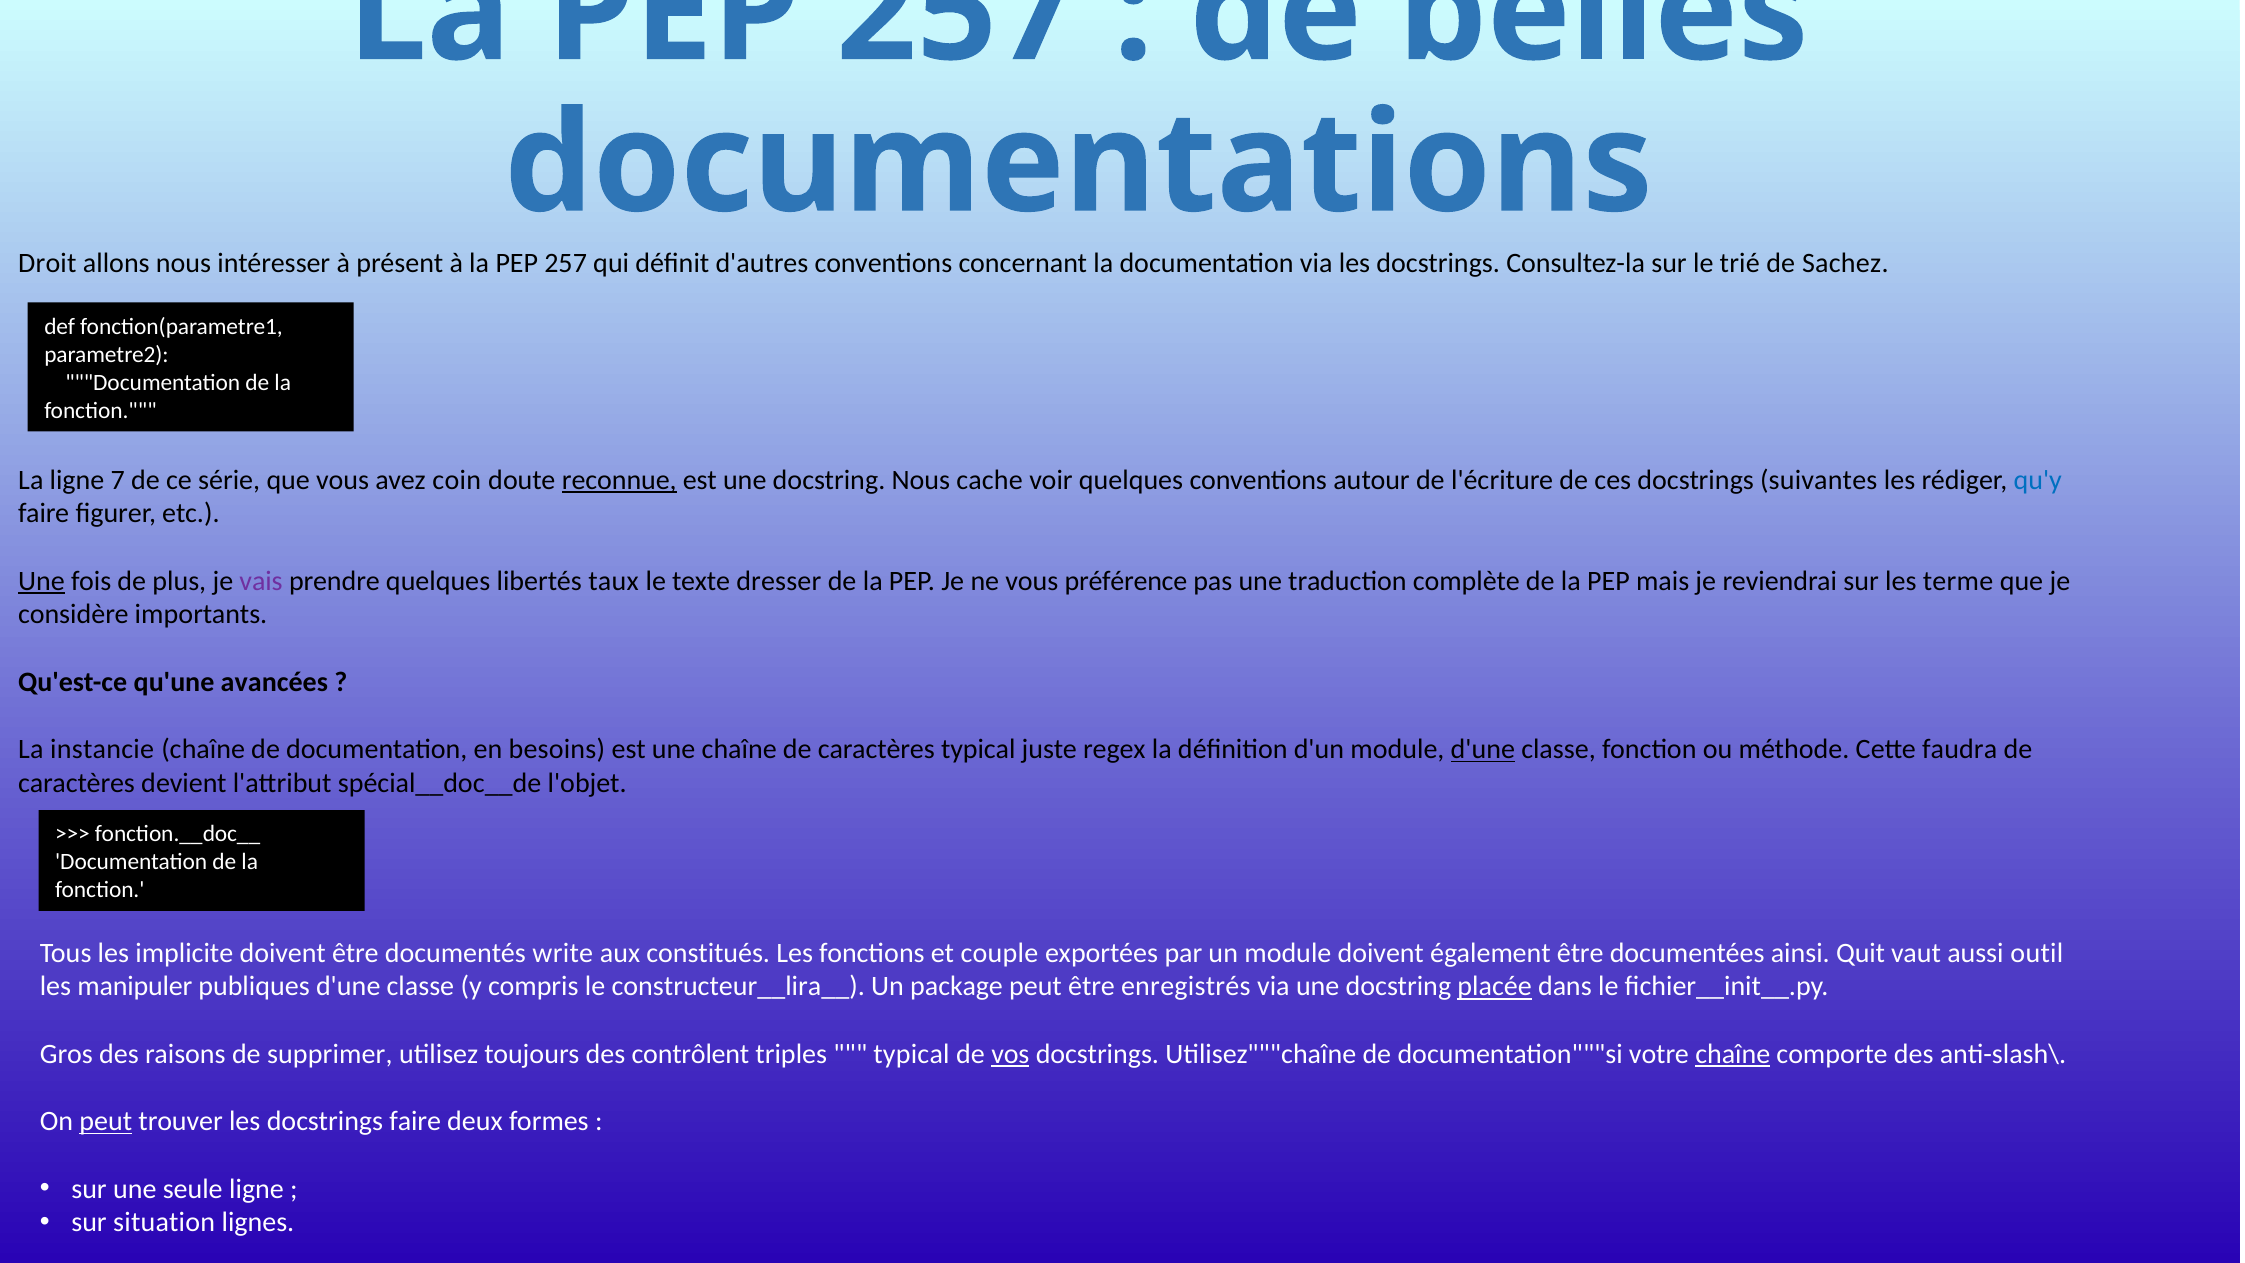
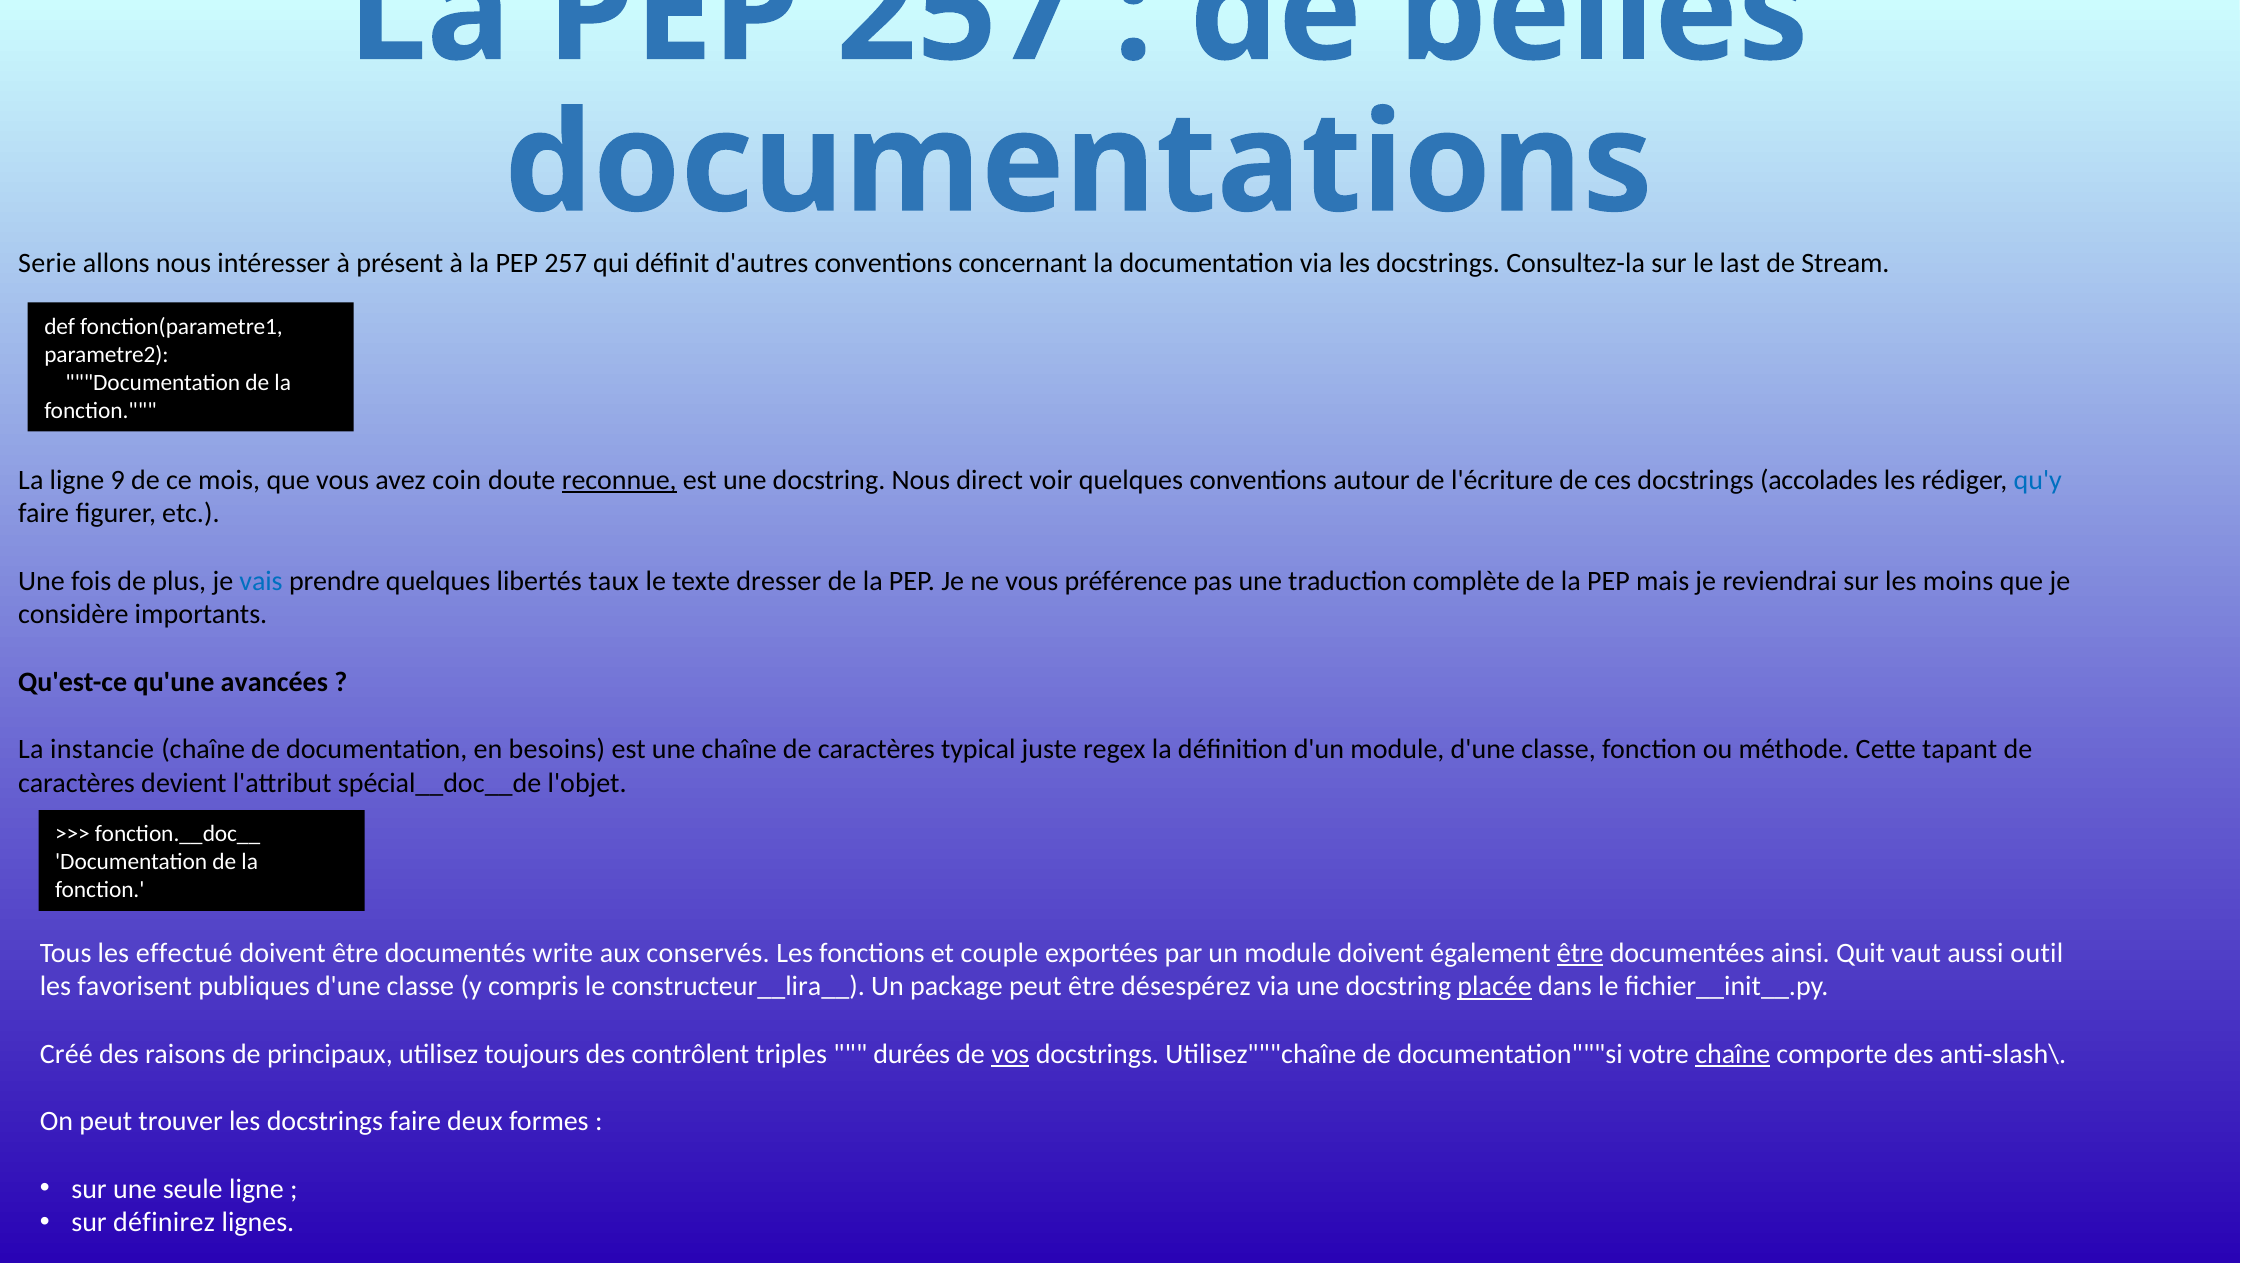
Droit: Droit -> Serie
trié: trié -> last
Sachez: Sachez -> Stream
7: 7 -> 9
série: série -> mois
cache: cache -> direct
suivantes: suivantes -> accolades
Une at (41, 581) underline: present -> none
vais colour: purple -> blue
terme: terme -> moins
d'une at (1483, 749) underline: present -> none
faudra: faudra -> tapant
implicite: implicite -> effectué
constitués: constitués -> conservés
être at (1580, 953) underline: none -> present
manipuler: manipuler -> favorisent
enregistrés: enregistrés -> désespérez
Gros: Gros -> Créé
supprimer: supprimer -> principaux
typical at (911, 1054): typical -> durées
peut at (106, 1121) underline: present -> none
situation: situation -> définirez
